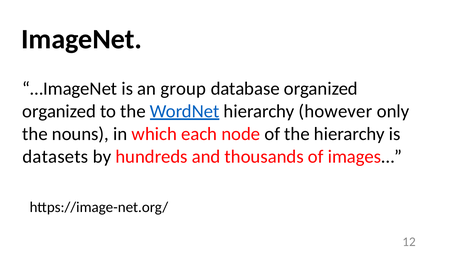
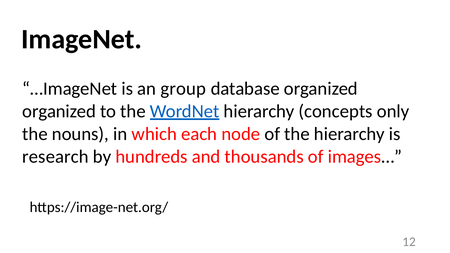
however: however -> concepts
datasets: datasets -> research
